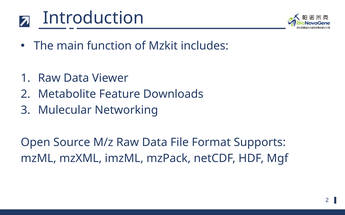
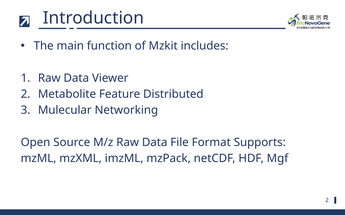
Downloads: Downloads -> Distributed
